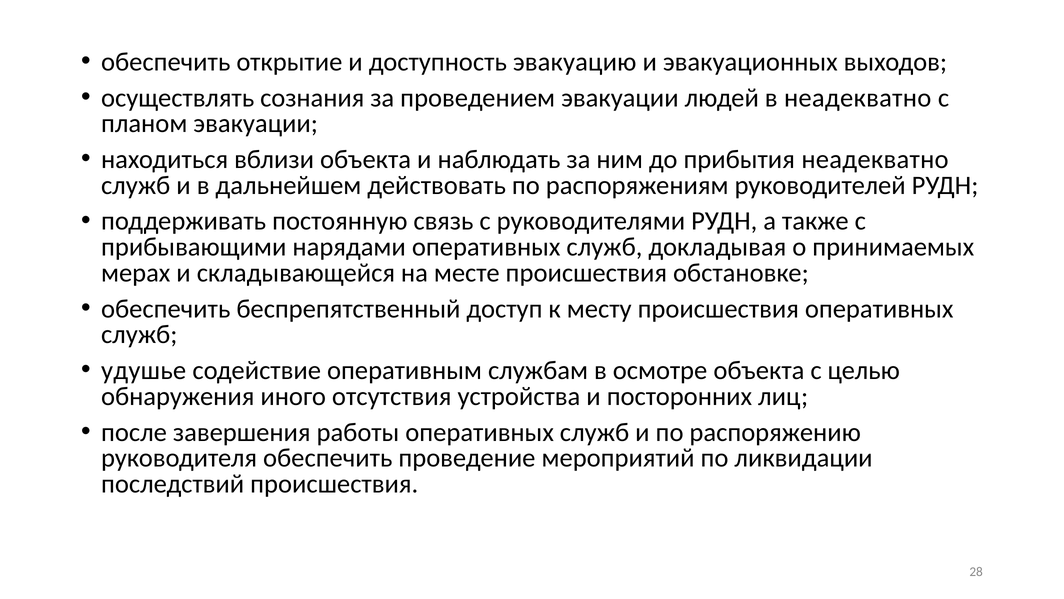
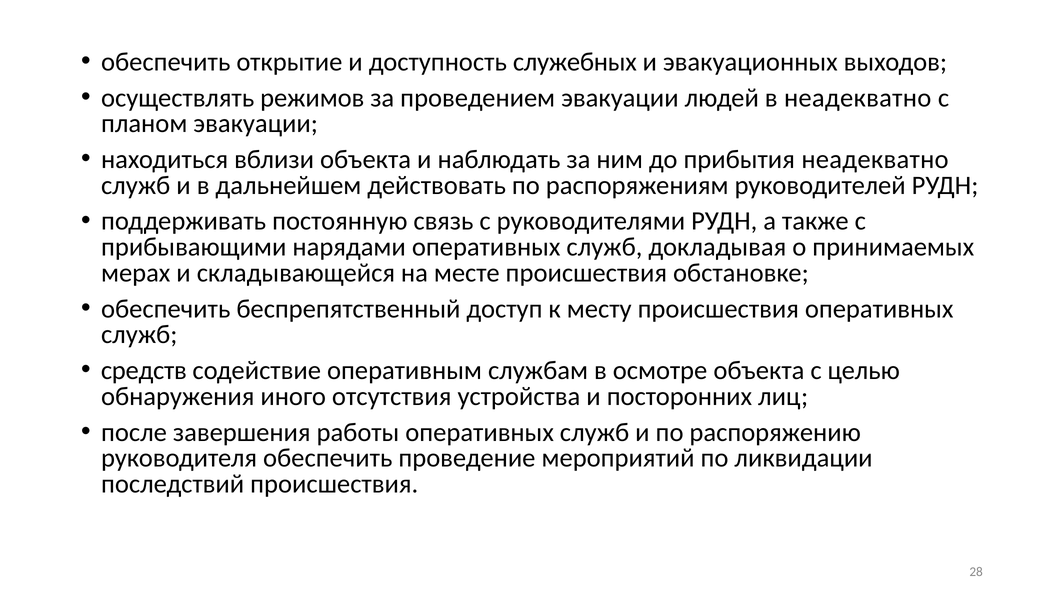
эвакуацию: эвакуацию -> служебных
сознания: сознания -> режимов
удушье: удушье -> средств
